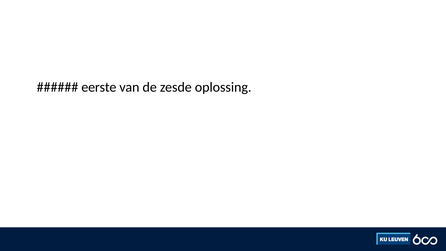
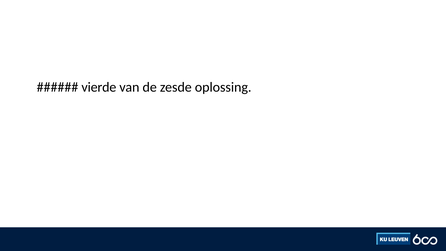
eerste: eerste -> vierde
